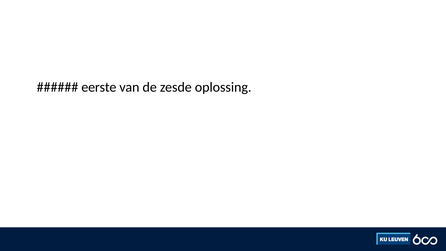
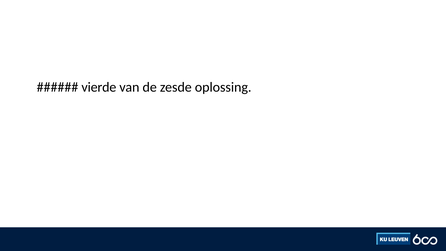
eerste: eerste -> vierde
